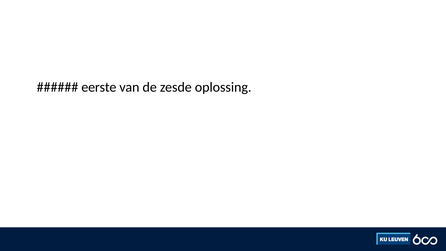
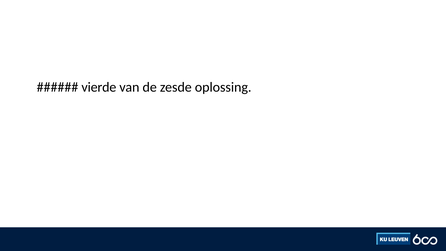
eerste: eerste -> vierde
